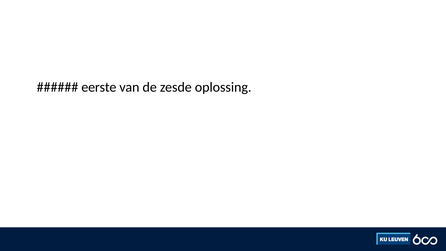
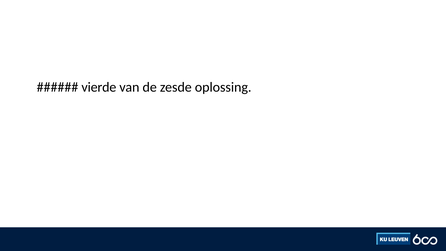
eerste: eerste -> vierde
